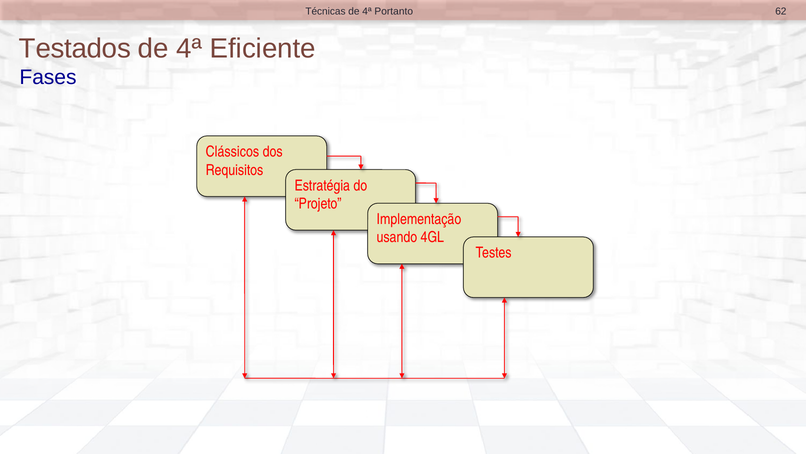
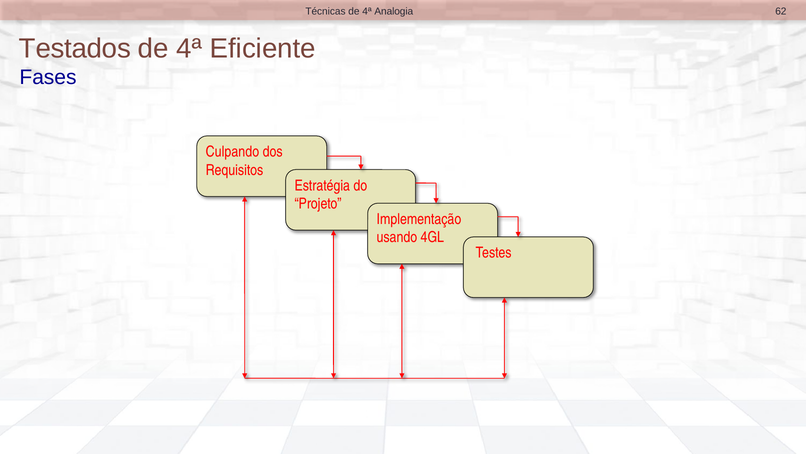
Portanto: Portanto -> Analogia
Clássicos: Clássicos -> Culpando
